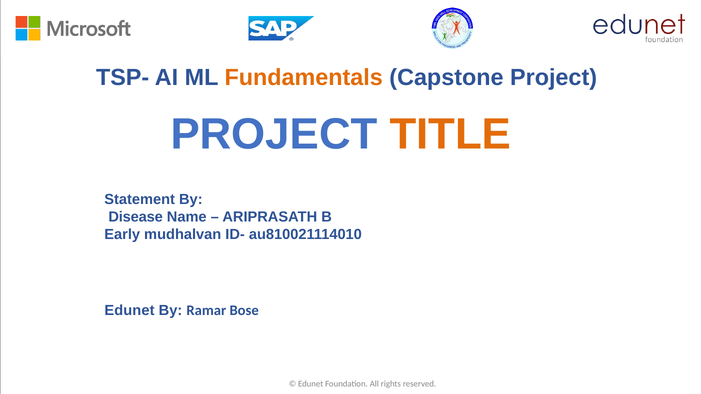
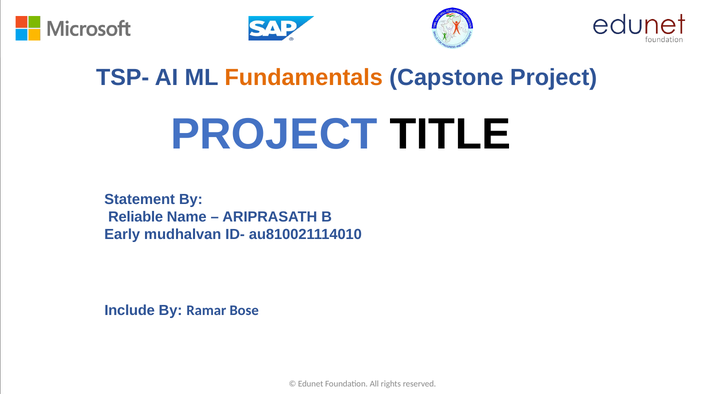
TITLE colour: orange -> black
Disease: Disease -> Reliable
Edunet at (129, 311): Edunet -> Include
